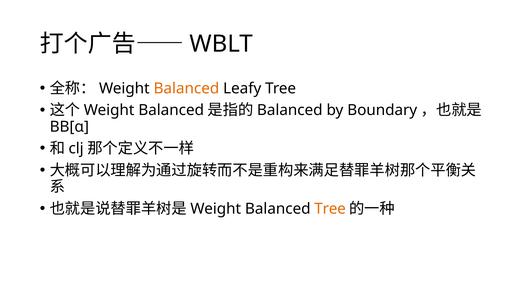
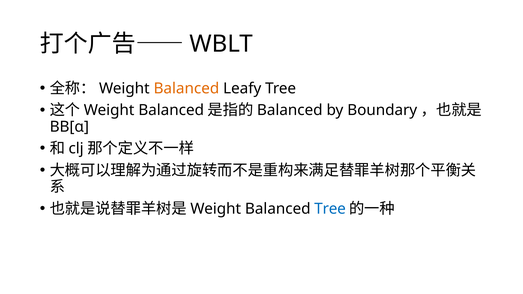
Tree at (330, 209) colour: orange -> blue
